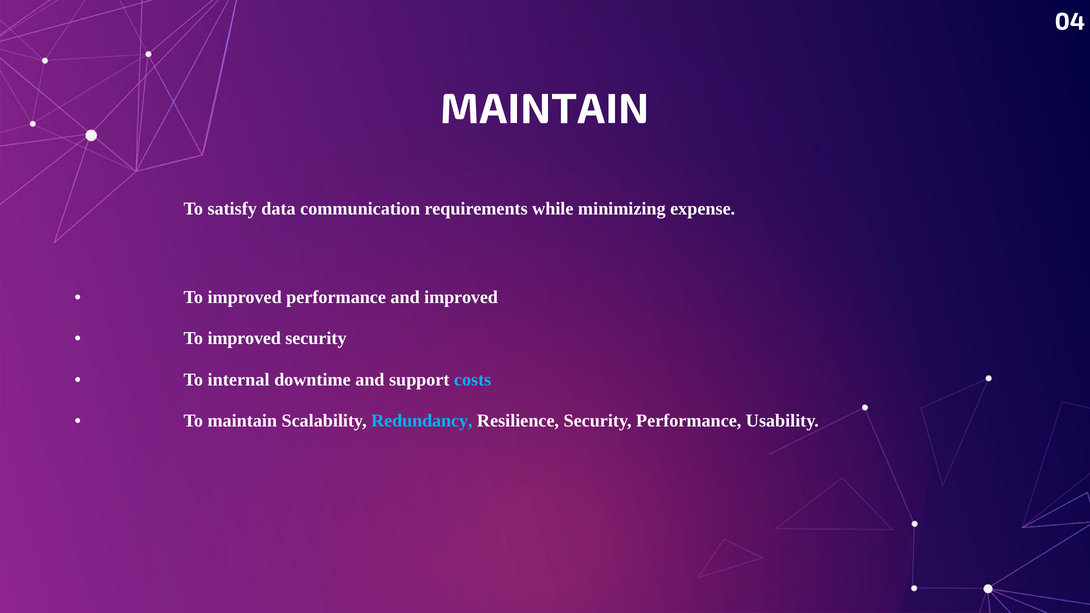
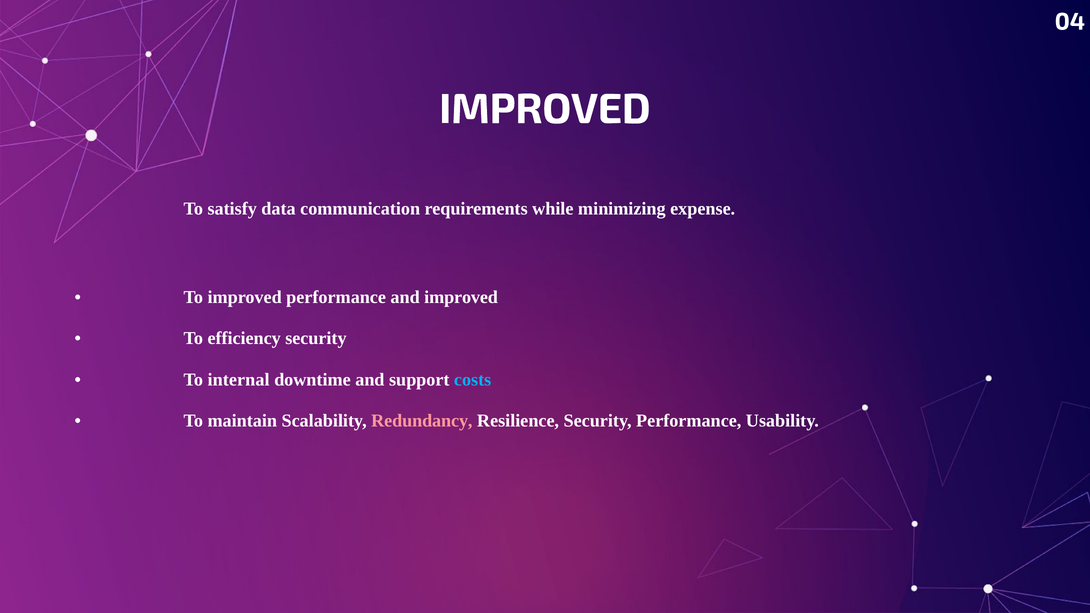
MAINTAIN at (545, 109): MAINTAIN -> IMPROVED
improved at (244, 338): improved -> efficiency
Redundancy colour: light blue -> pink
